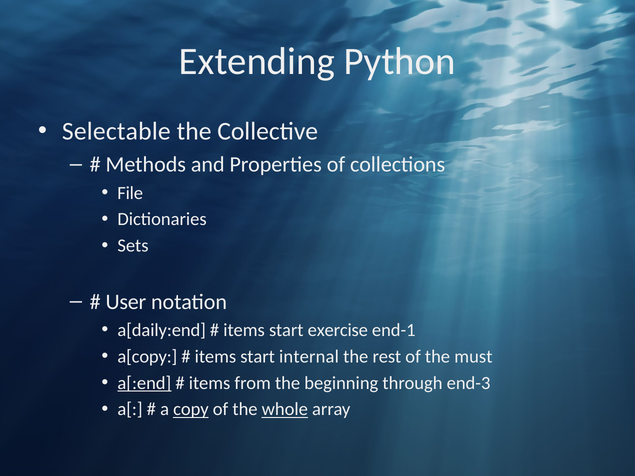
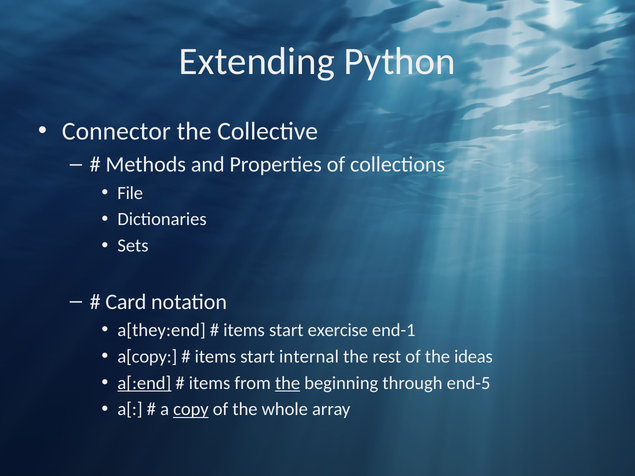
Selectable: Selectable -> Connector
User: User -> Card
a[daily:end: a[daily:end -> a[they:end
must: must -> ideas
the at (288, 383) underline: none -> present
end-3: end-3 -> end-5
whole underline: present -> none
